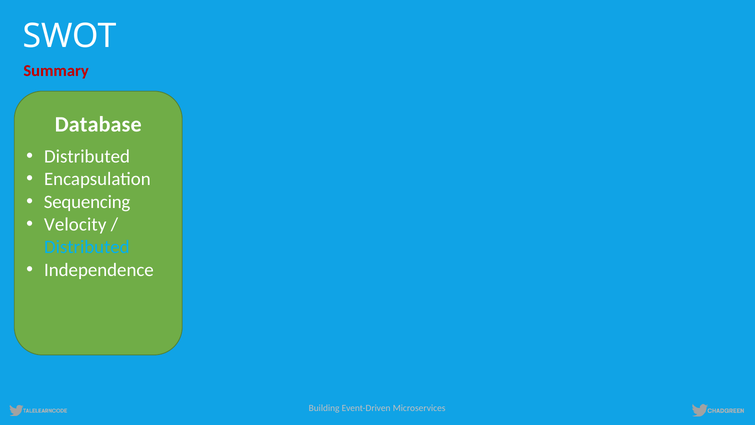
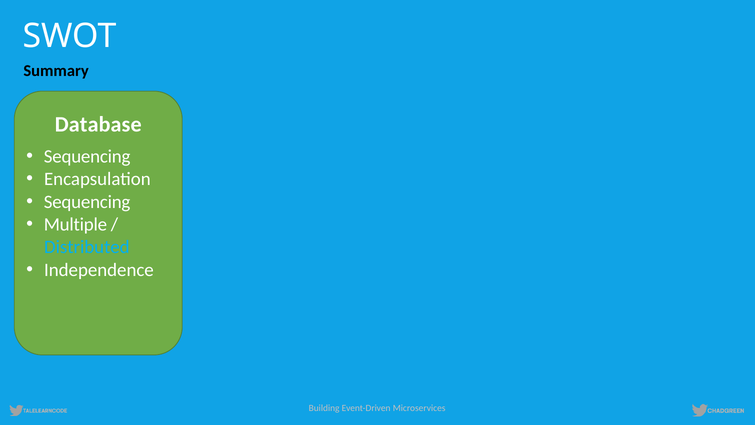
Summary colour: red -> black
Distributed at (87, 156): Distributed -> Sequencing
Velocity: Velocity -> Multiple
